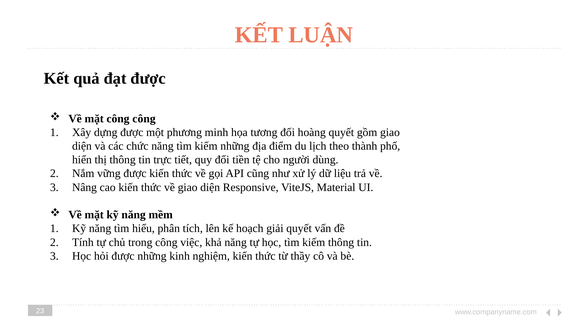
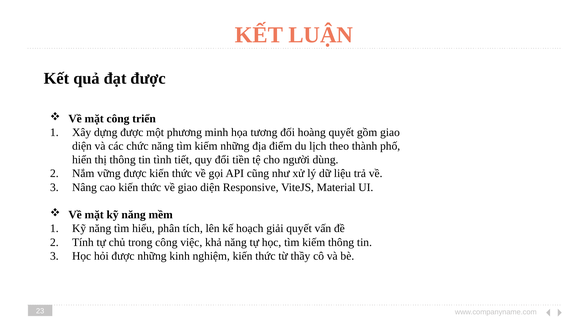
công công: công -> triển
trực: trực -> tình
